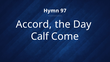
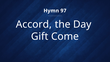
Calf: Calf -> Gift
